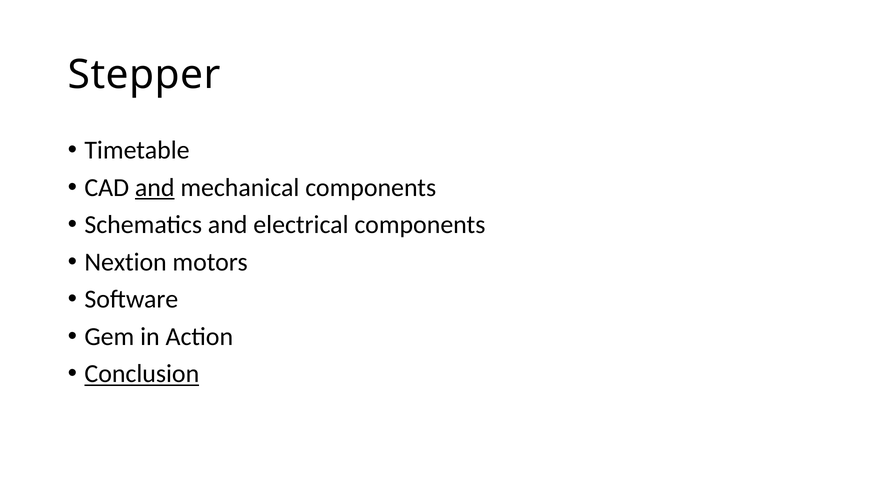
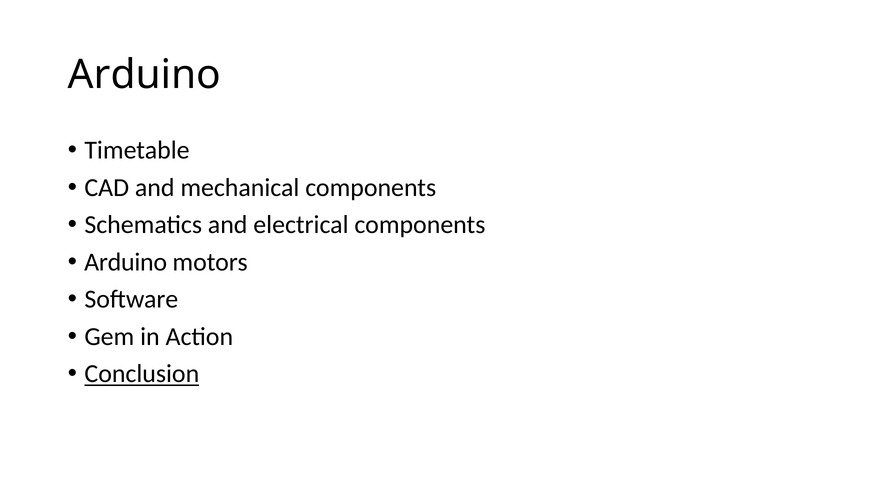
Stepper at (144, 75): Stepper -> Arduino
and at (155, 188) underline: present -> none
Nextion at (126, 262): Nextion -> Arduino
